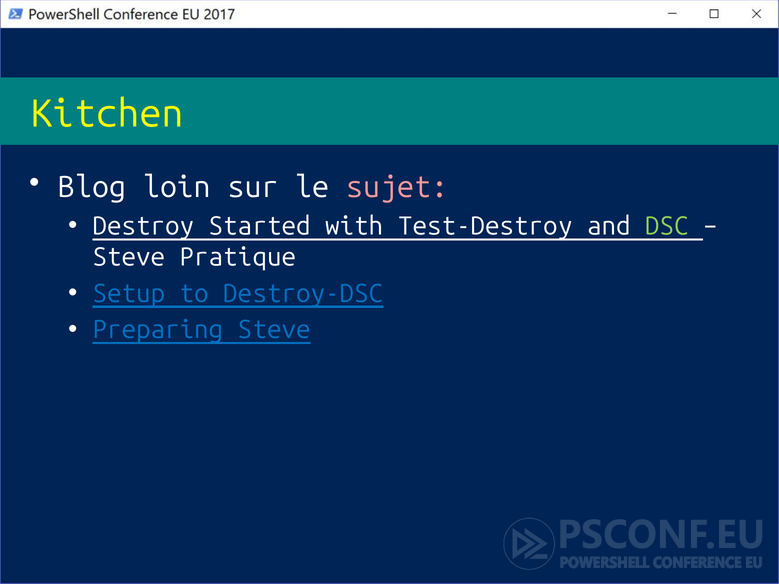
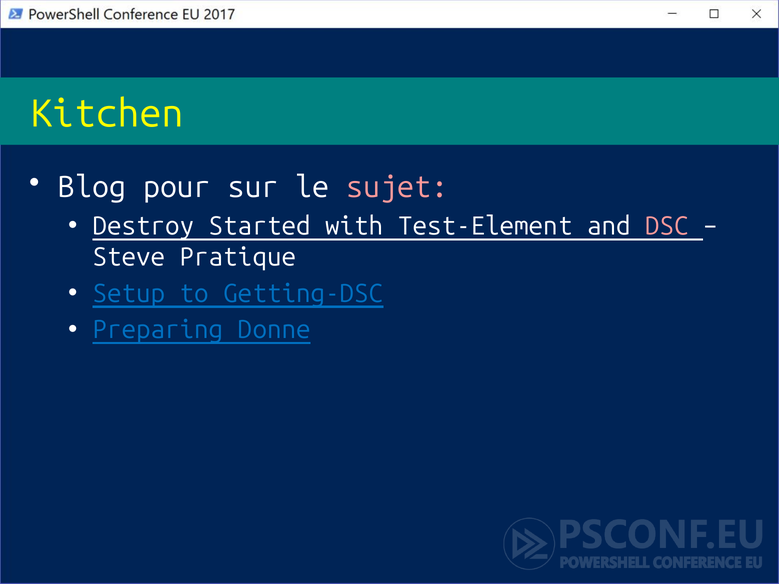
loin: loin -> pour
Test-Destroy: Test-Destroy -> Test-Element
DSC colour: light green -> pink
Destroy-DSC: Destroy-DSC -> Getting-DSC
Preparing Steve: Steve -> Donne
